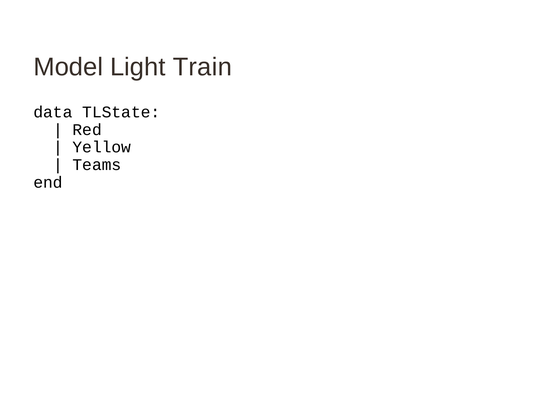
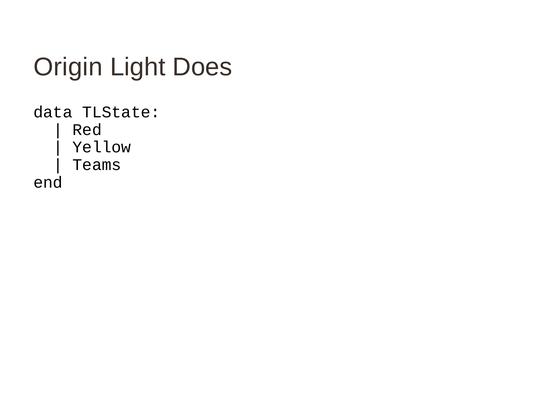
Model: Model -> Origin
Train: Train -> Does
